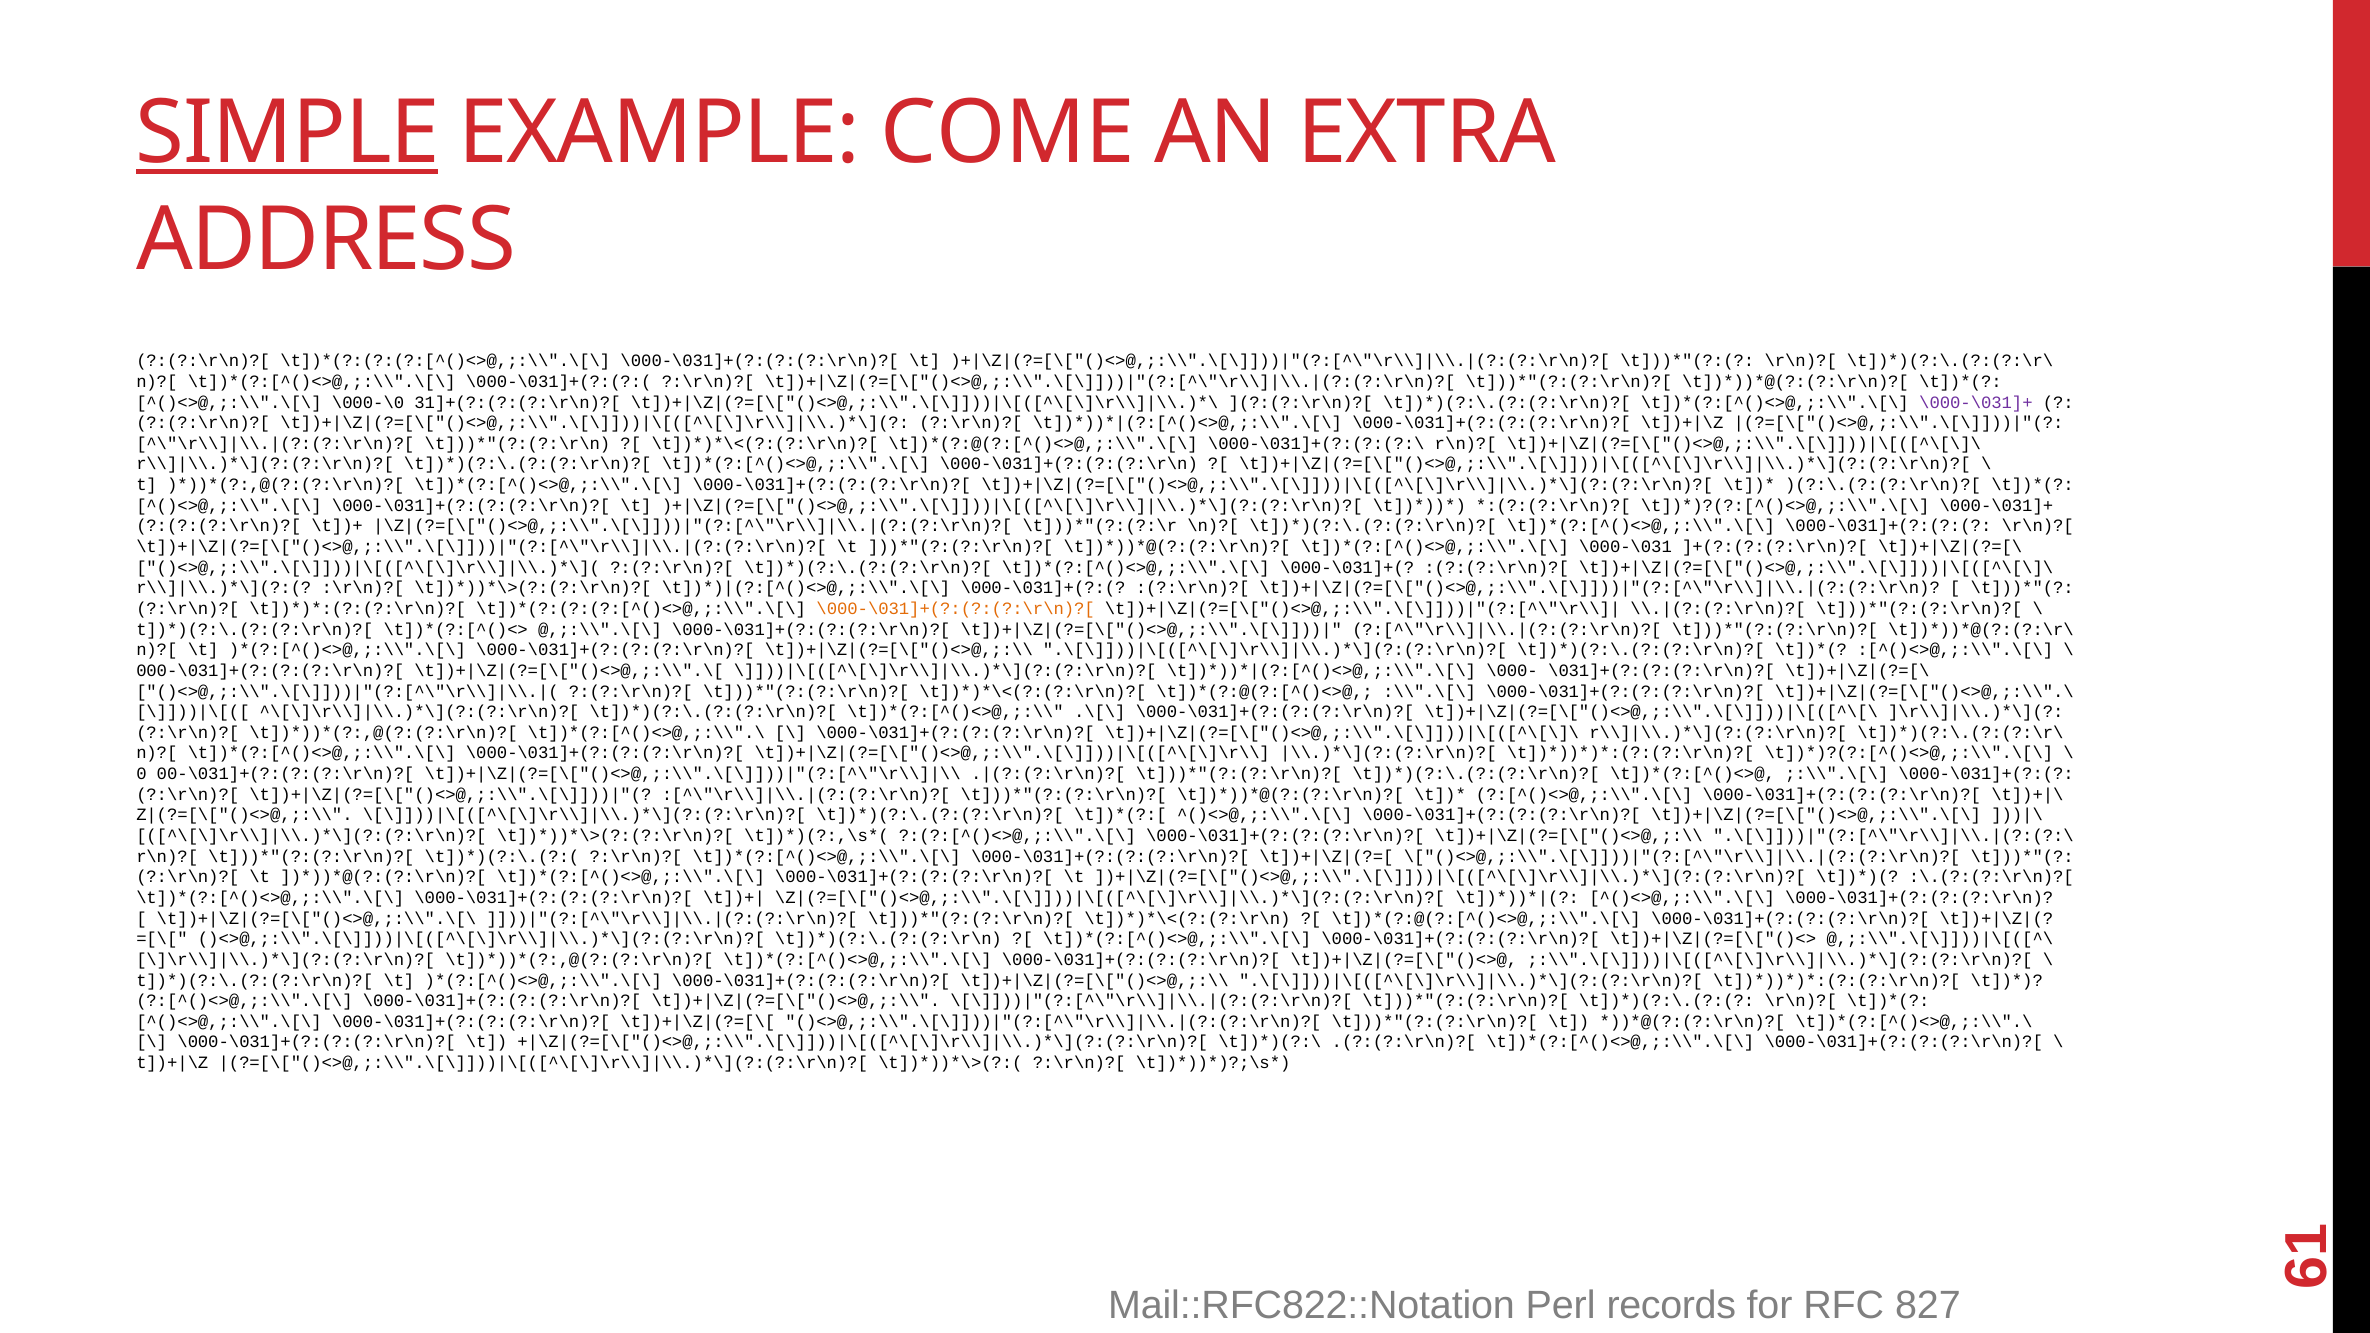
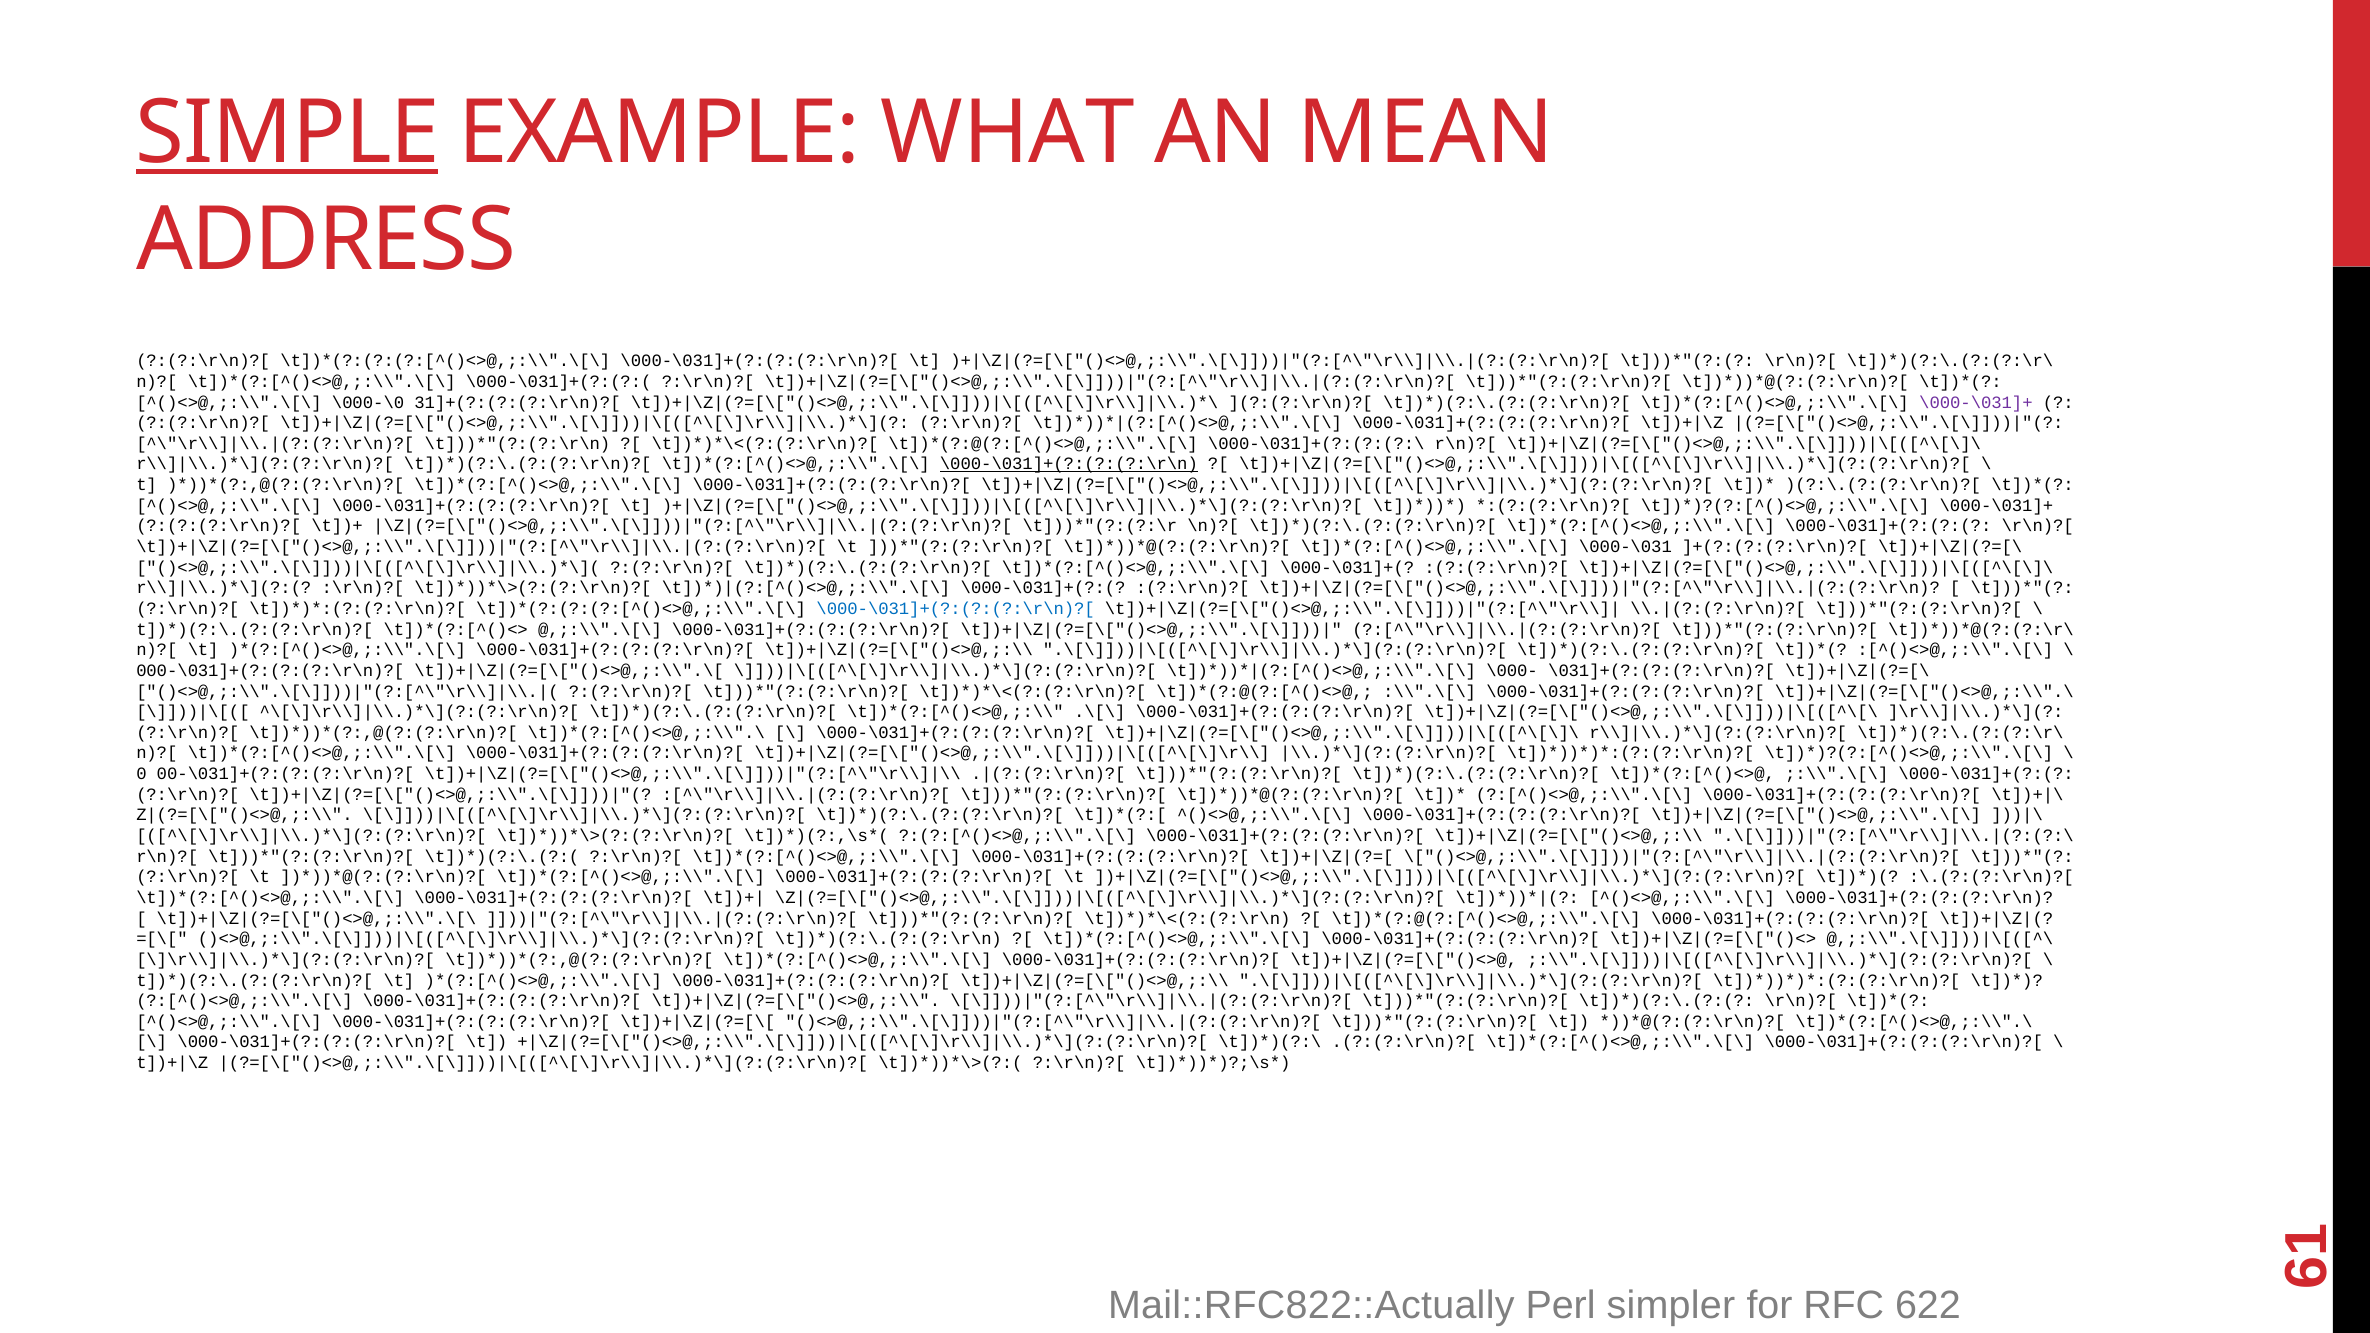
COME: COME -> WHAT
EXTRA: EXTRA -> MEAN
\000-\031]+(?:(?:(?:\r\n at (1069, 464) underline: none -> present
\000-\031]+(?:(?:(?:\r\n)?[ at (956, 609) colour: orange -> blue
Mail::RFC822::Notation: Mail::RFC822::Notation -> Mail::RFC822::Actually
records: records -> simpler
827: 827 -> 622
